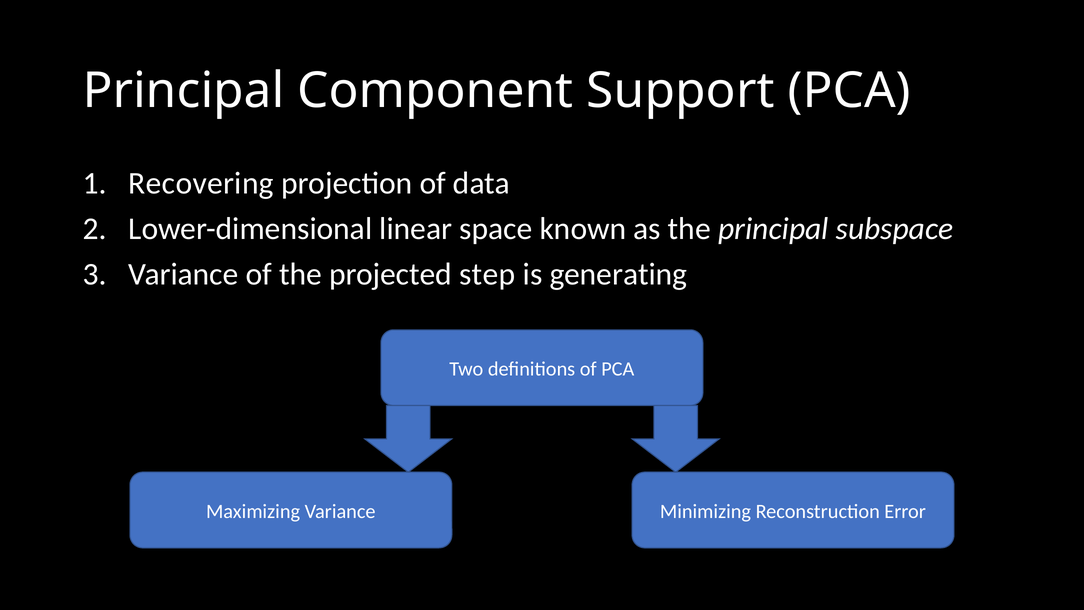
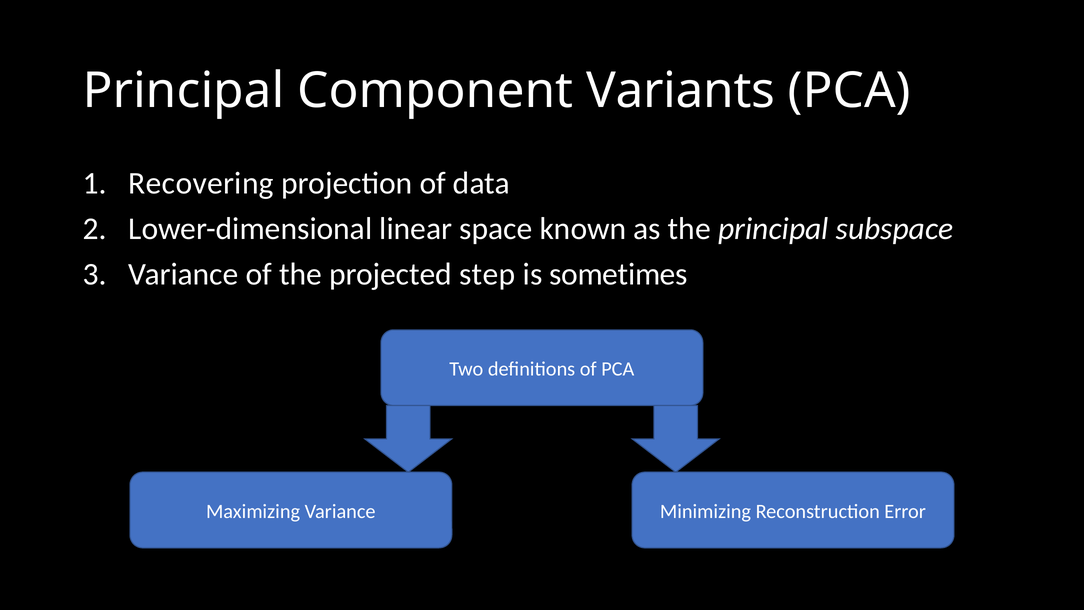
Support: Support -> Variants
generating: generating -> sometimes
